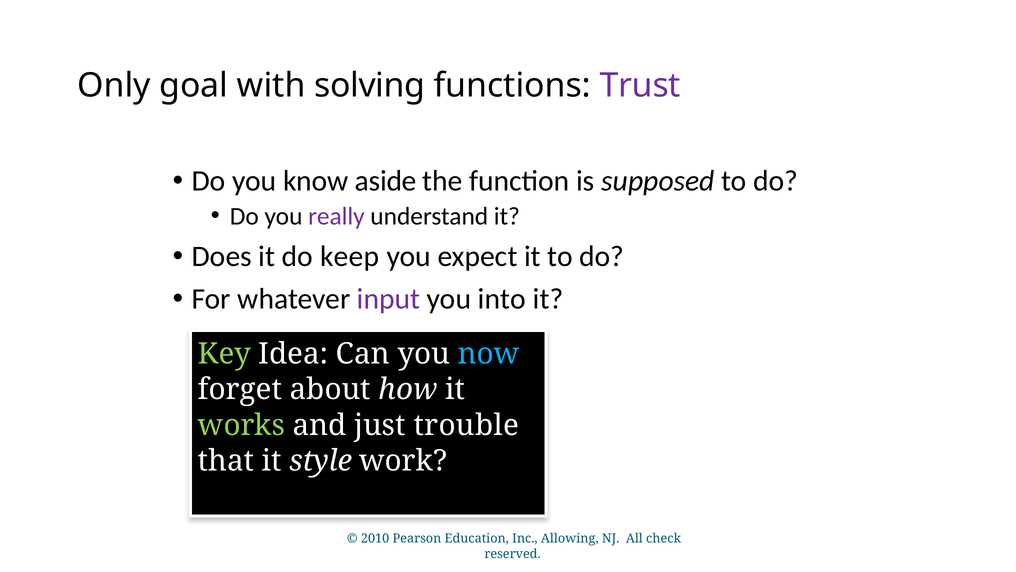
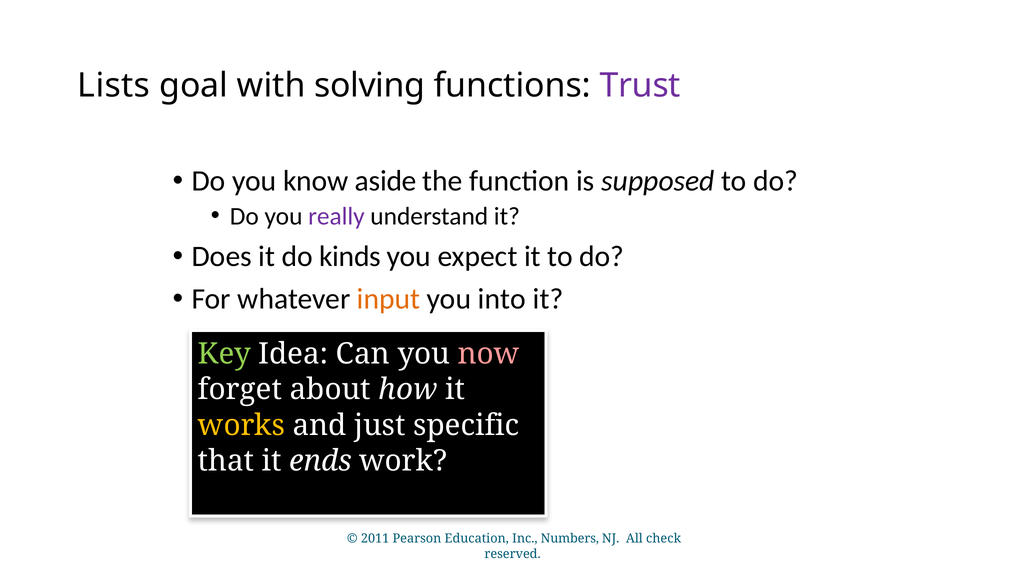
Only: Only -> Lists
keep: keep -> kinds
input colour: purple -> orange
now colour: light blue -> pink
works colour: light green -> yellow
trouble: trouble -> specific
style: style -> ends
2010: 2010 -> 2011
Allowing: Allowing -> Numbers
